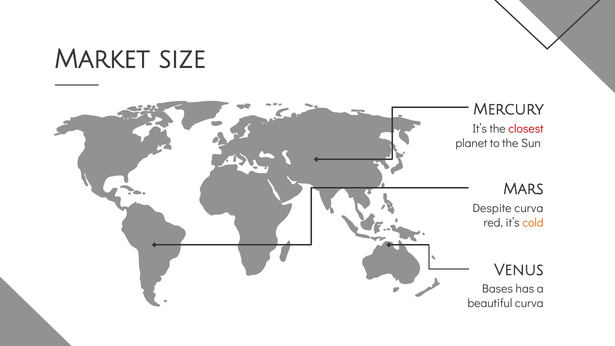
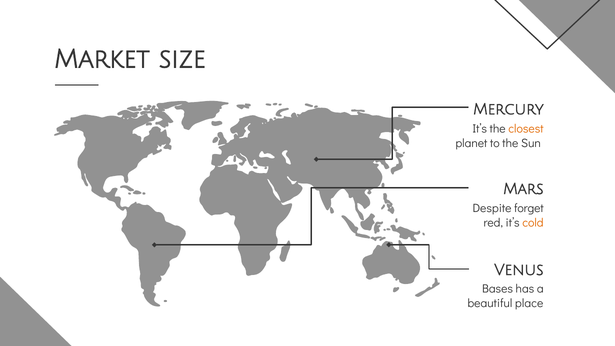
closest colour: red -> orange
Despite curva: curva -> forget
beautiful curva: curva -> place
